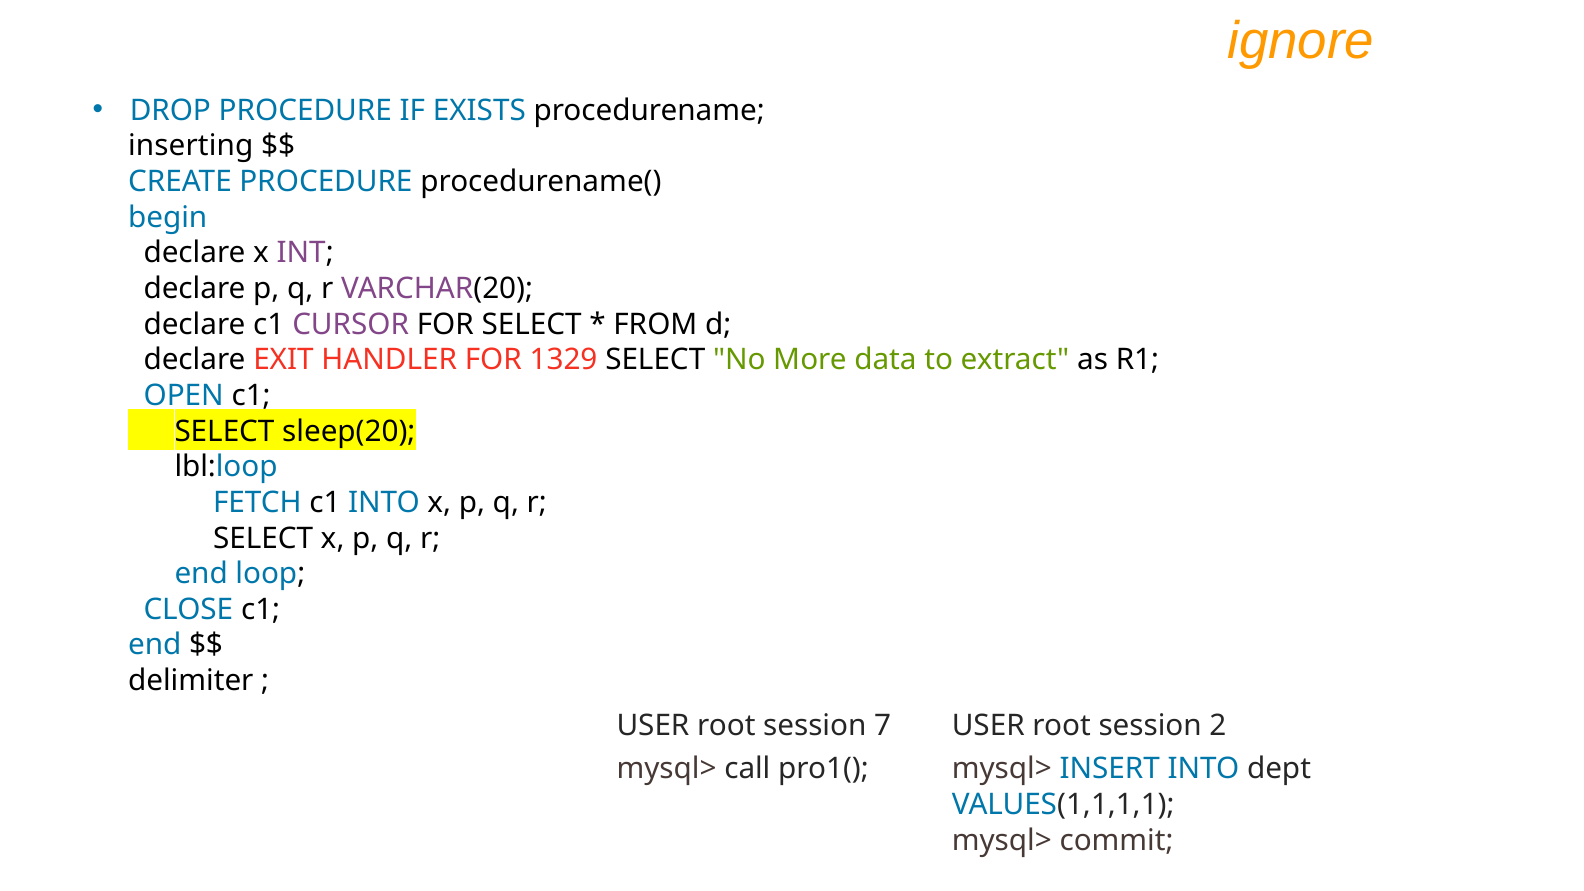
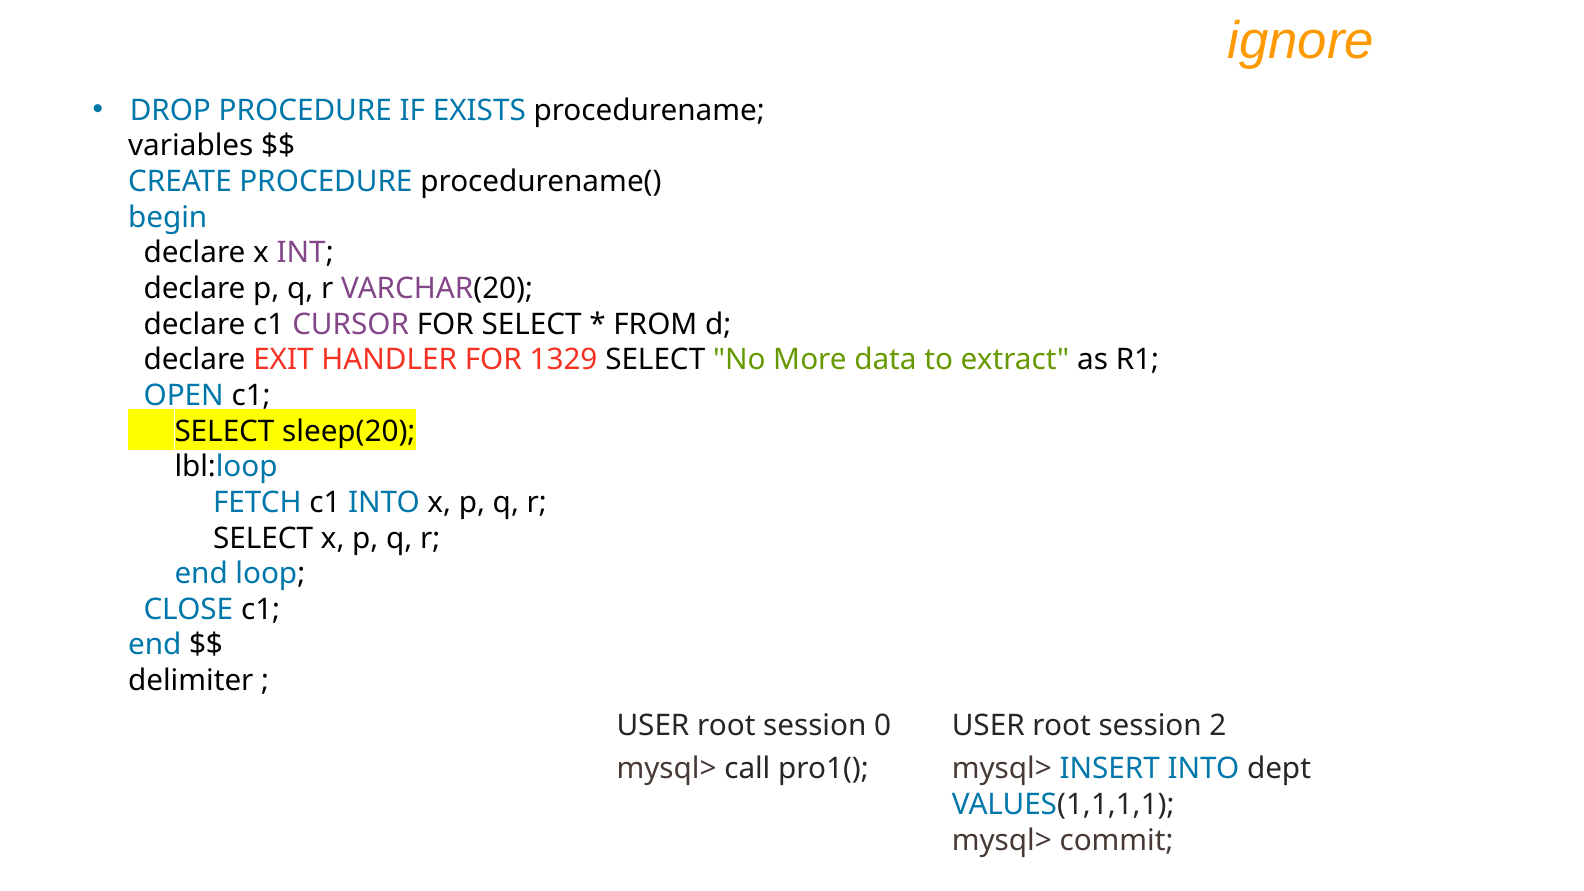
inserting: inserting -> variables
7: 7 -> 0
